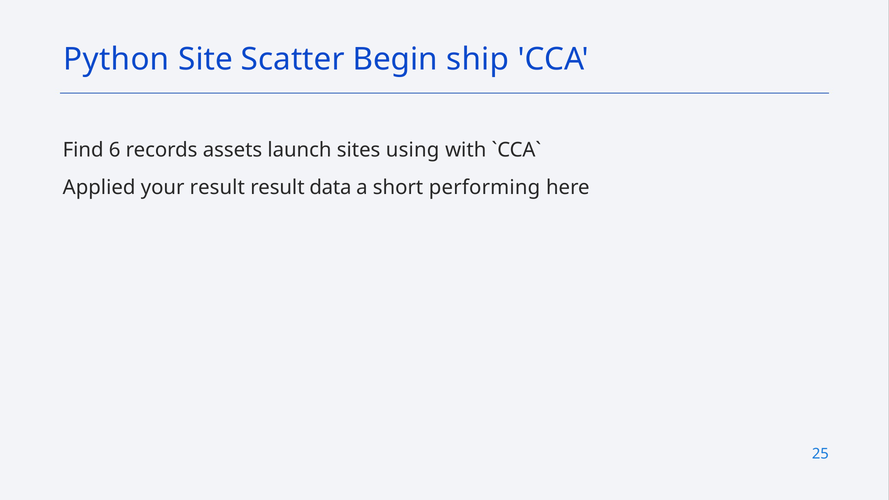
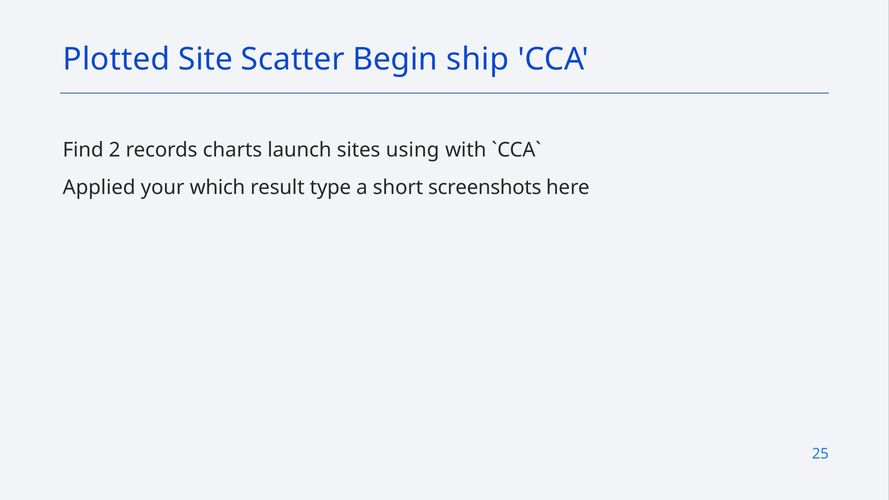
Python: Python -> Plotted
6: 6 -> 2
assets: assets -> charts
your result: result -> which
data: data -> type
performing: performing -> screenshots
